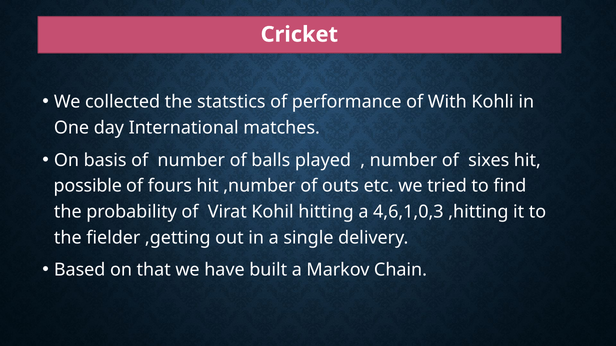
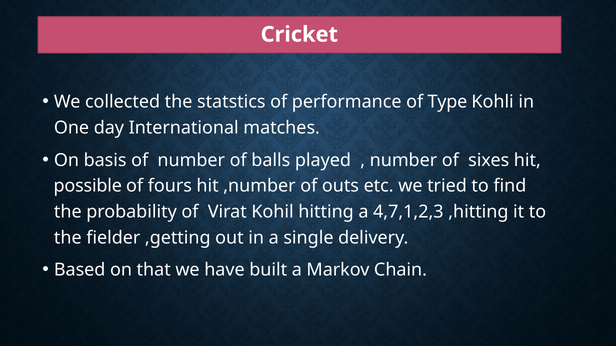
With: With -> Type
4,6,1,0,3: 4,6,1,0,3 -> 4,7,1,2,3
